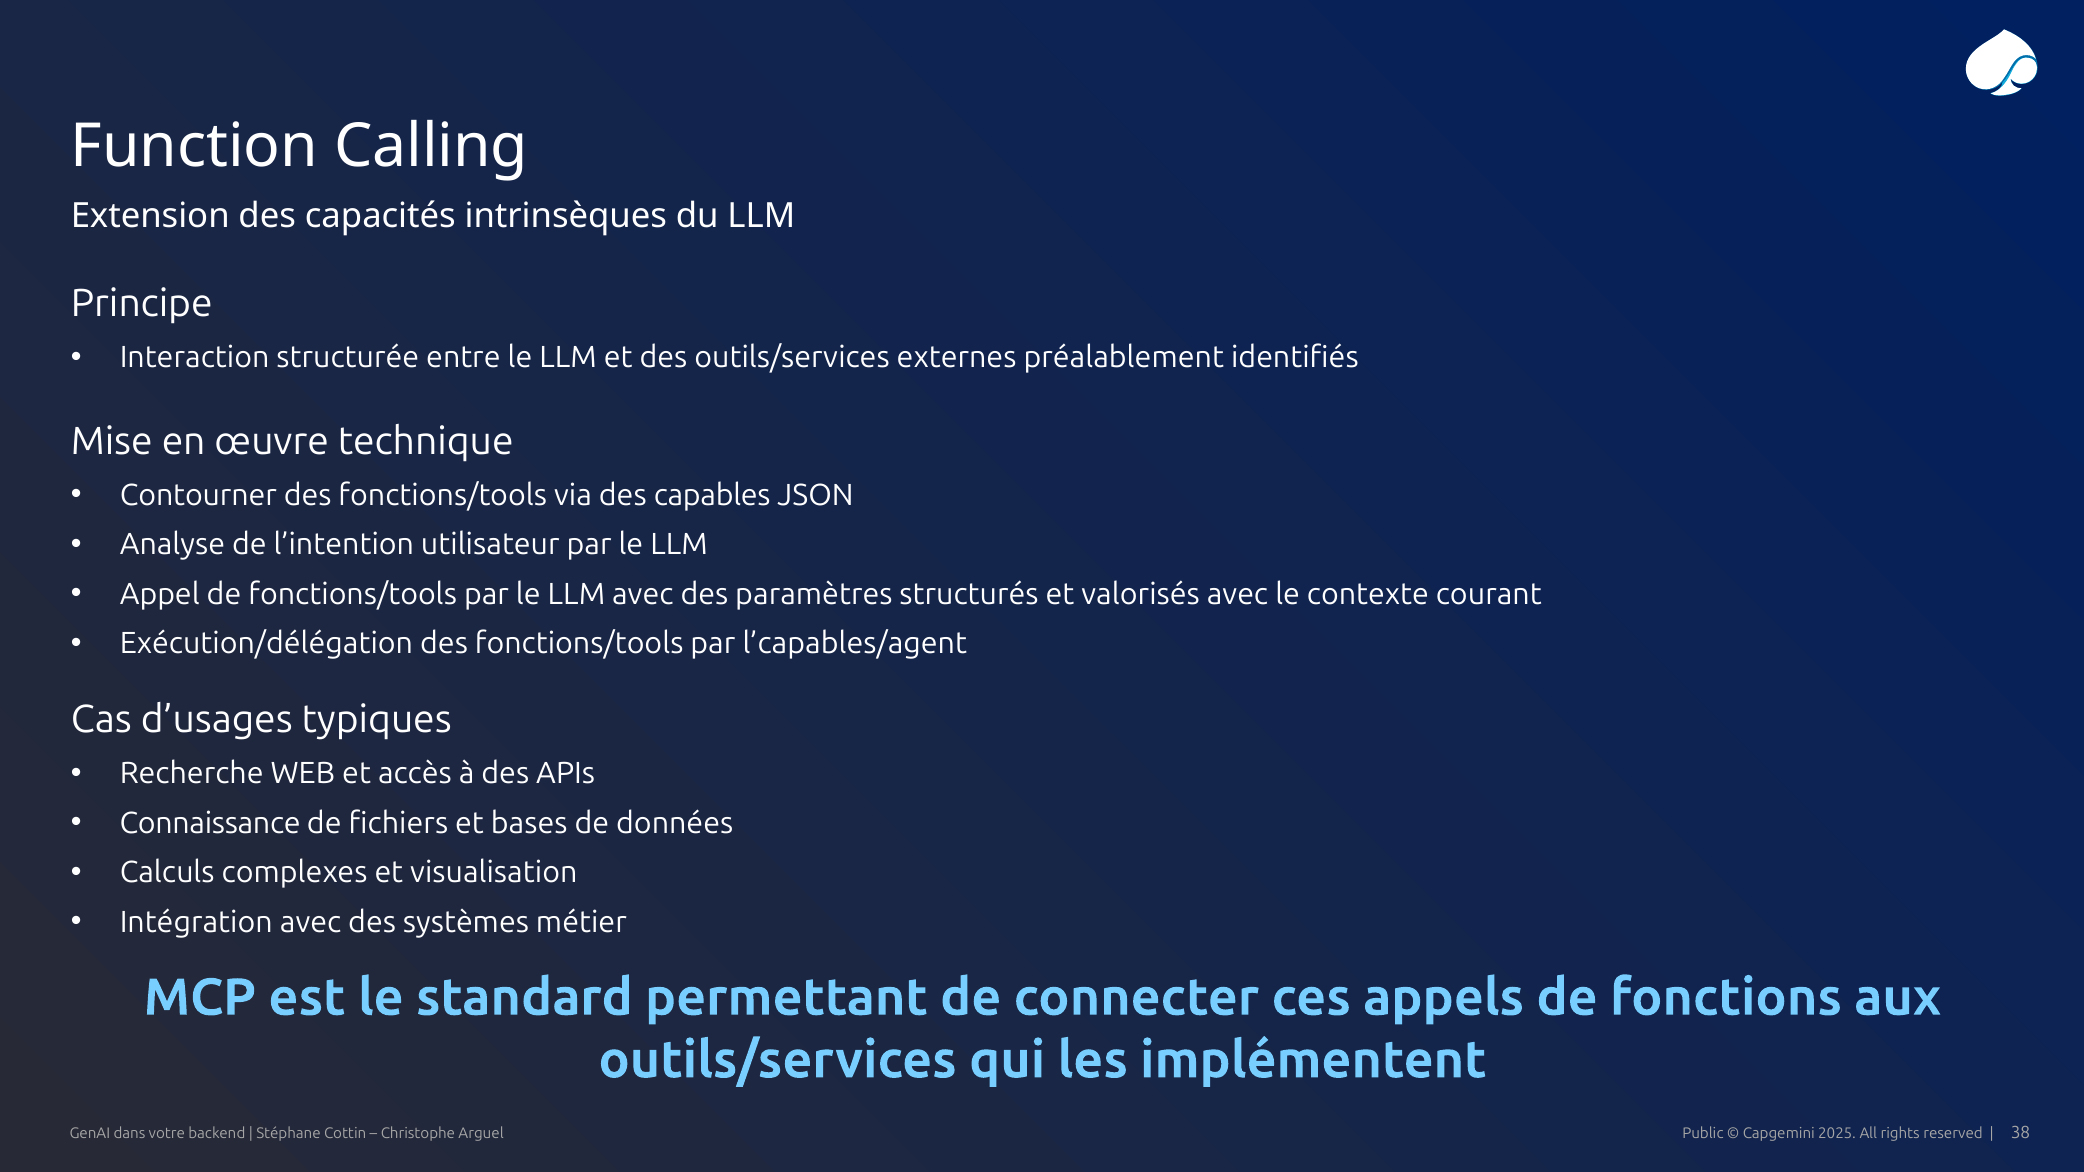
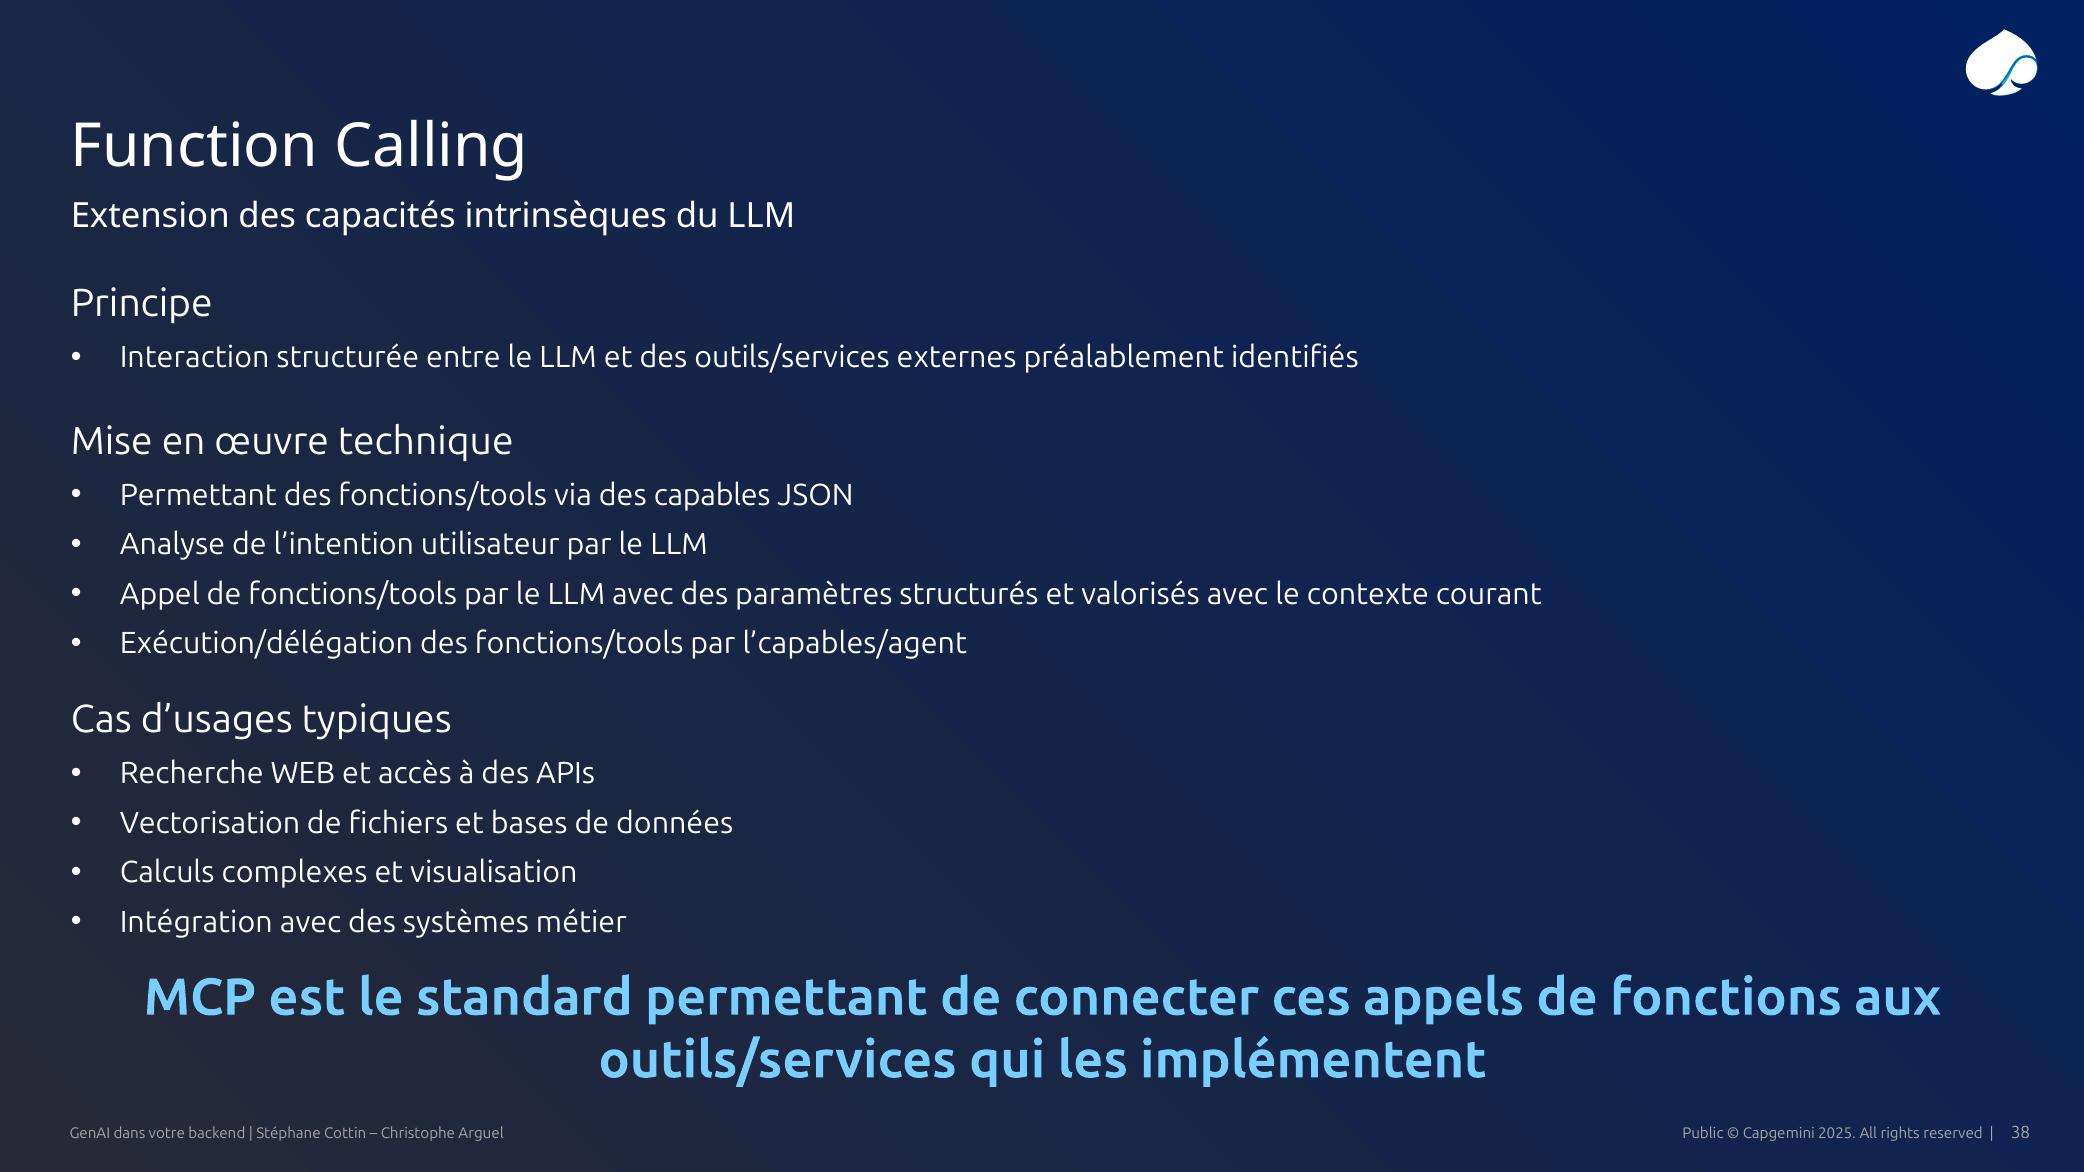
Contourner at (198, 495): Contourner -> Permettant
Connaissance: Connaissance -> Vectorisation
